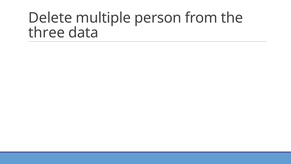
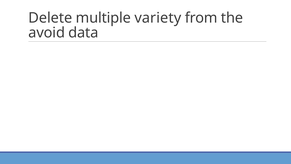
person: person -> variety
three: three -> avoid
